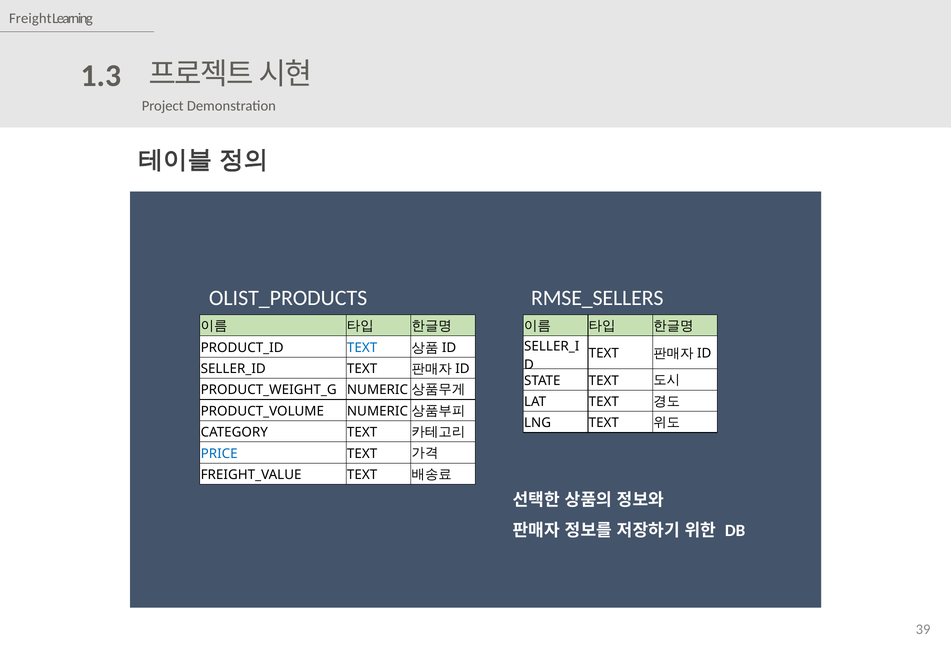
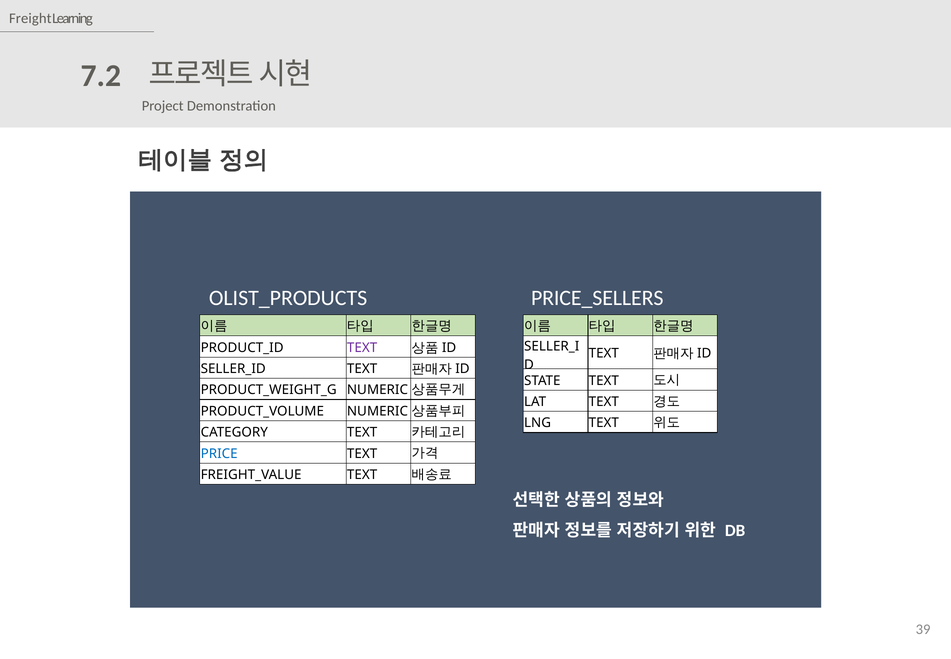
1.3: 1.3 -> 7.2
RMSE_SELLERS: RMSE_SELLERS -> PRICE_SELLERS
TEXT at (362, 347) colour: blue -> purple
